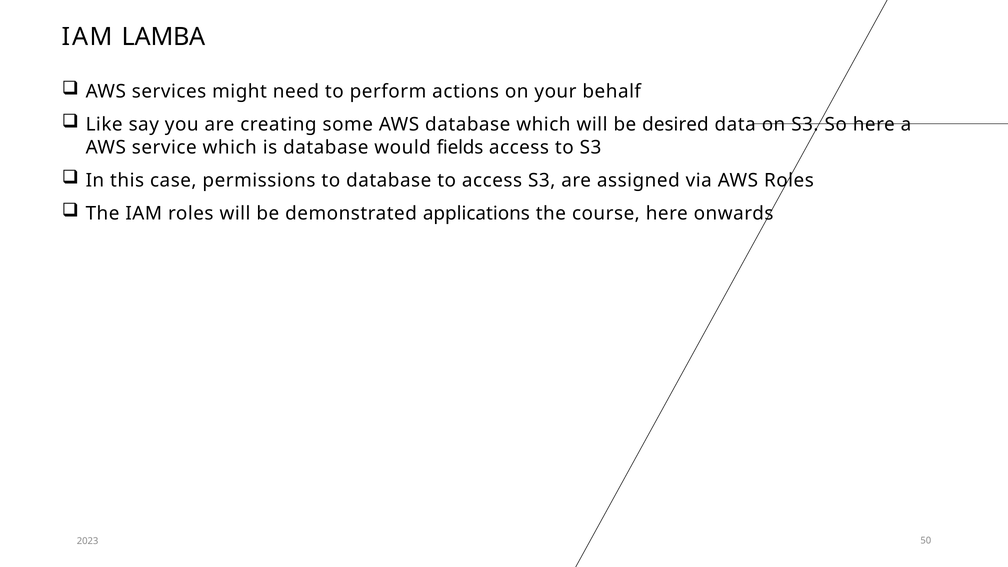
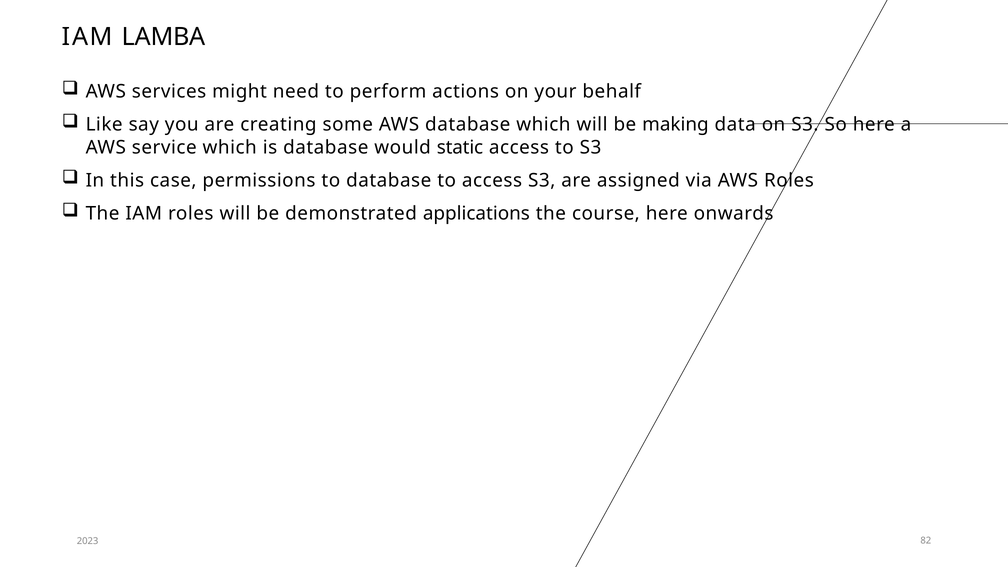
desired: desired -> making
fields: fields -> static
50: 50 -> 82
